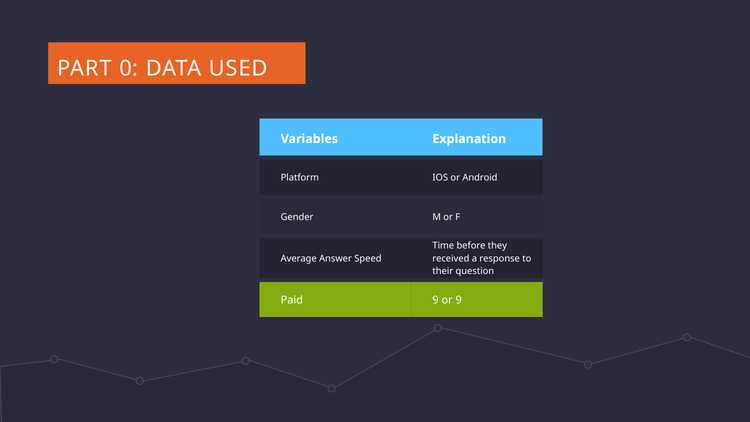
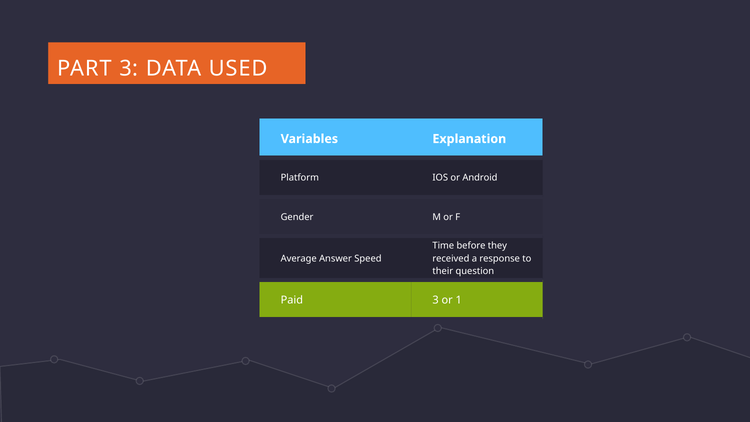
PART 0: 0 -> 3
Paid 9: 9 -> 3
or 9: 9 -> 1
